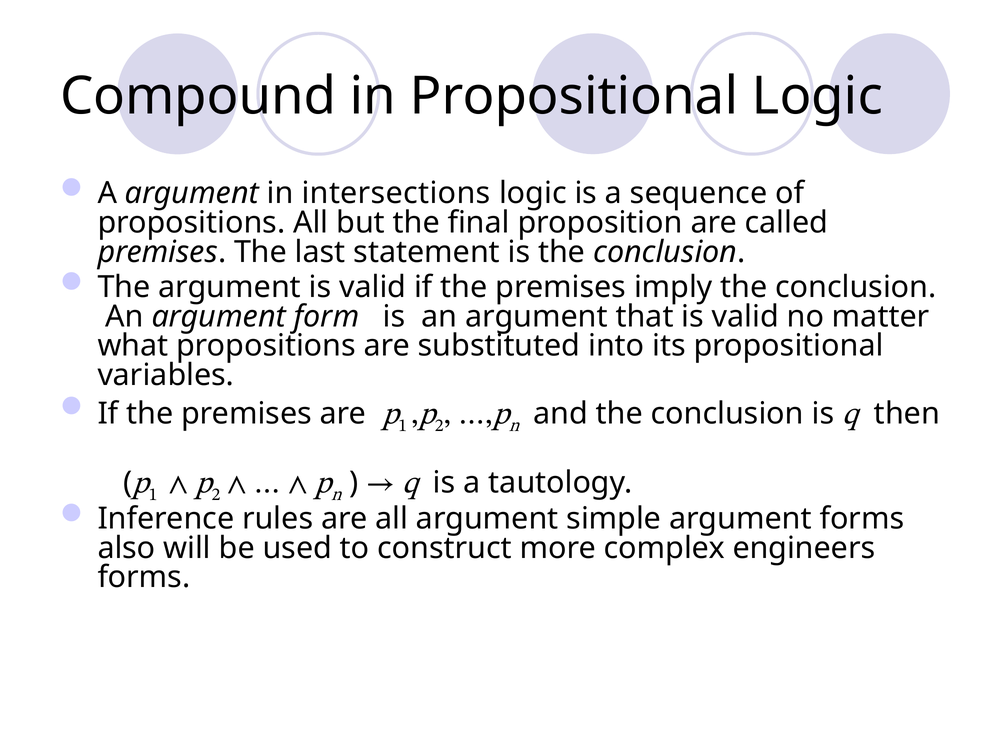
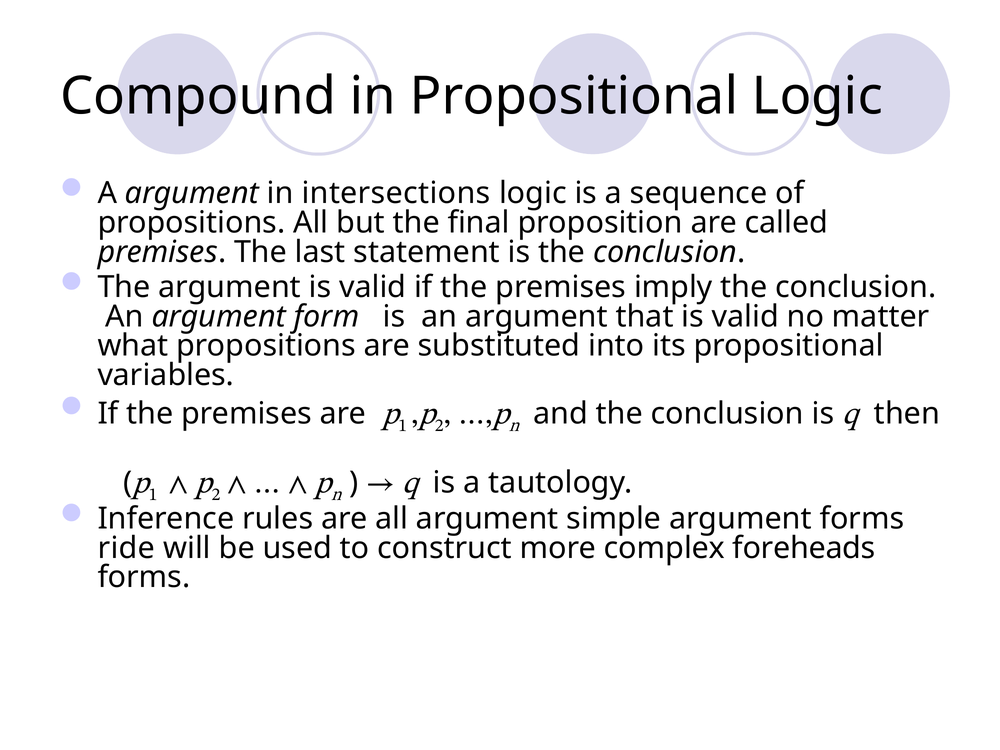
also: also -> ride
engineers: engineers -> foreheads
